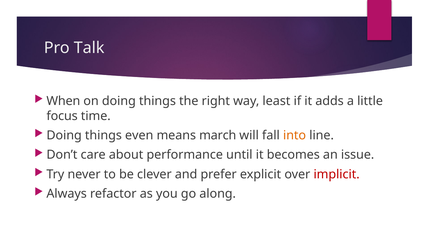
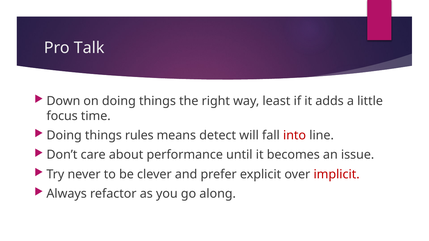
When: When -> Down
even: even -> rules
march: march -> detect
into colour: orange -> red
